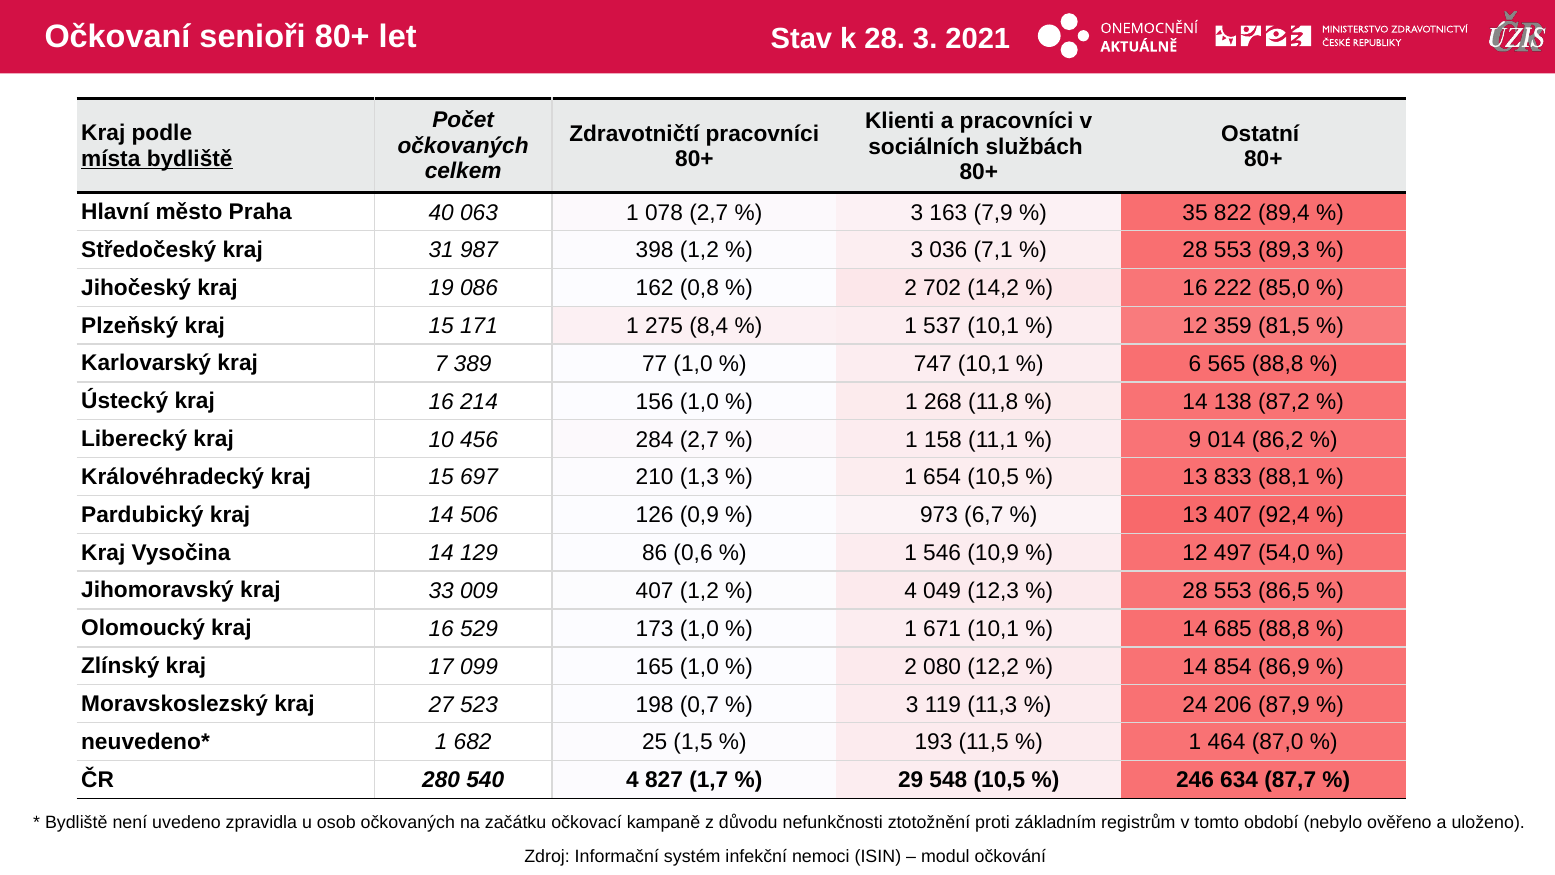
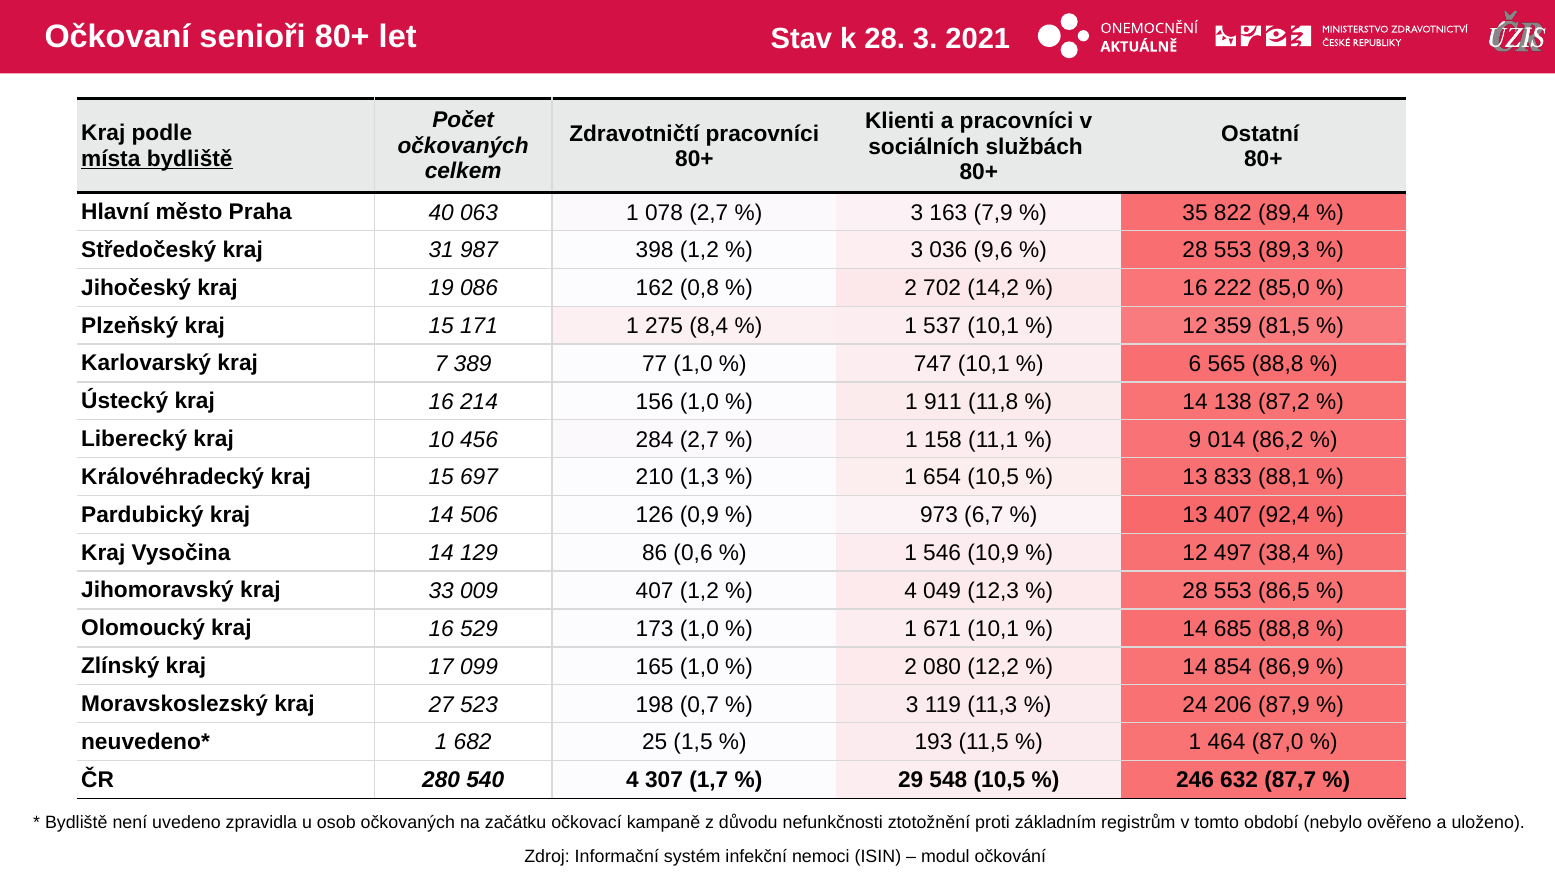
7,1: 7,1 -> 9,6
268: 268 -> 911
54,0: 54,0 -> 38,4
827: 827 -> 307
634: 634 -> 632
